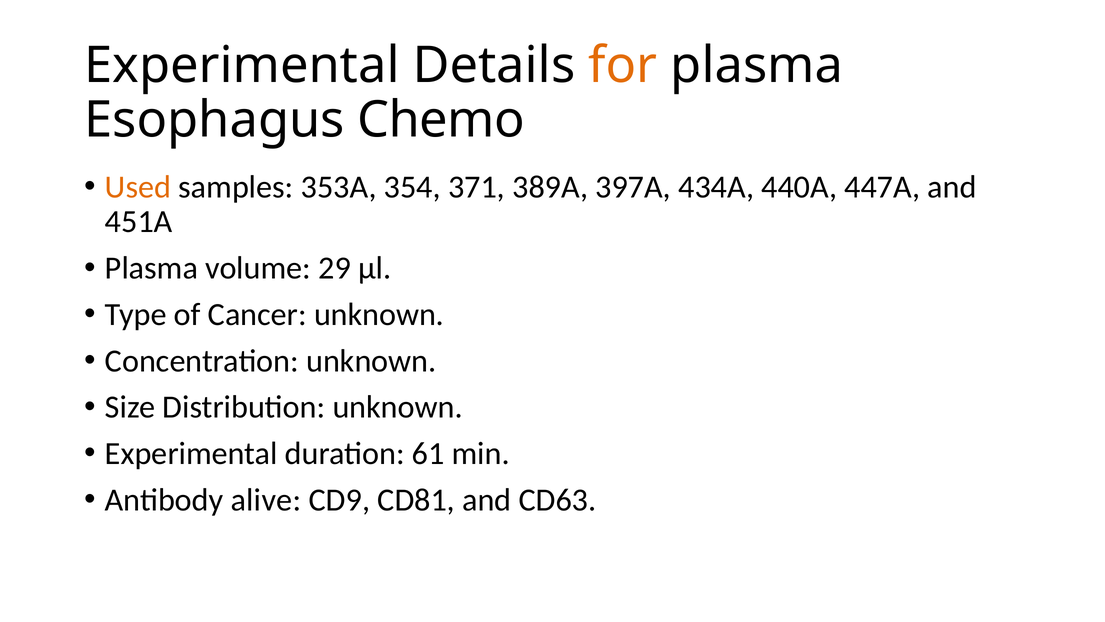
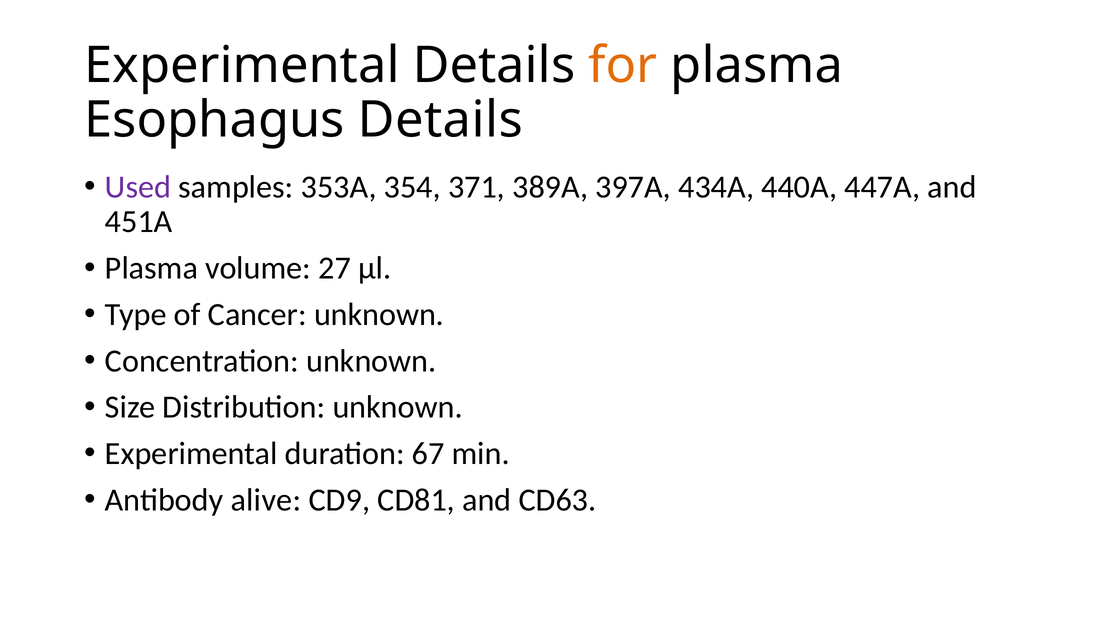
Esophagus Chemo: Chemo -> Details
Used colour: orange -> purple
29: 29 -> 27
61: 61 -> 67
